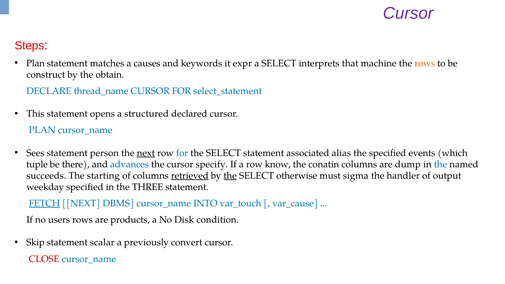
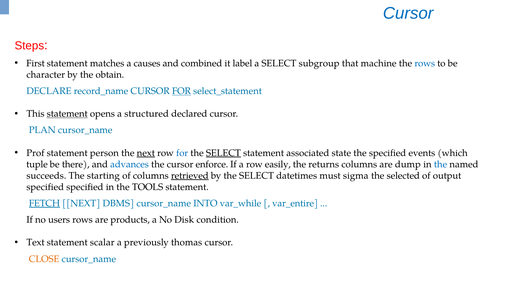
Cursor at (408, 13) colour: purple -> blue
Plan at (36, 63): Plan -> First
keywords: keywords -> combined
expr: expr -> label
interprets: interprets -> subgroup
rows at (425, 63) colour: orange -> blue
construct: construct -> character
thread_name: thread_name -> record_name
FOR at (181, 91) underline: none -> present
statement at (67, 114) underline: none -> present
Sees: Sees -> Prof
SELECT at (223, 153) underline: none -> present
alias: alias -> state
specify: specify -> enforce
know: know -> easily
conatin: conatin -> returns
the at (230, 176) underline: present -> none
otherwise: otherwise -> datetimes
handler: handler -> selected
weekday at (45, 187): weekday -> specified
THREE: THREE -> TOOLS
var_touch: var_touch -> var_while
var_cause: var_cause -> var_entire
Skip: Skip -> Text
convert: convert -> thomas
CLOSE colour: red -> orange
